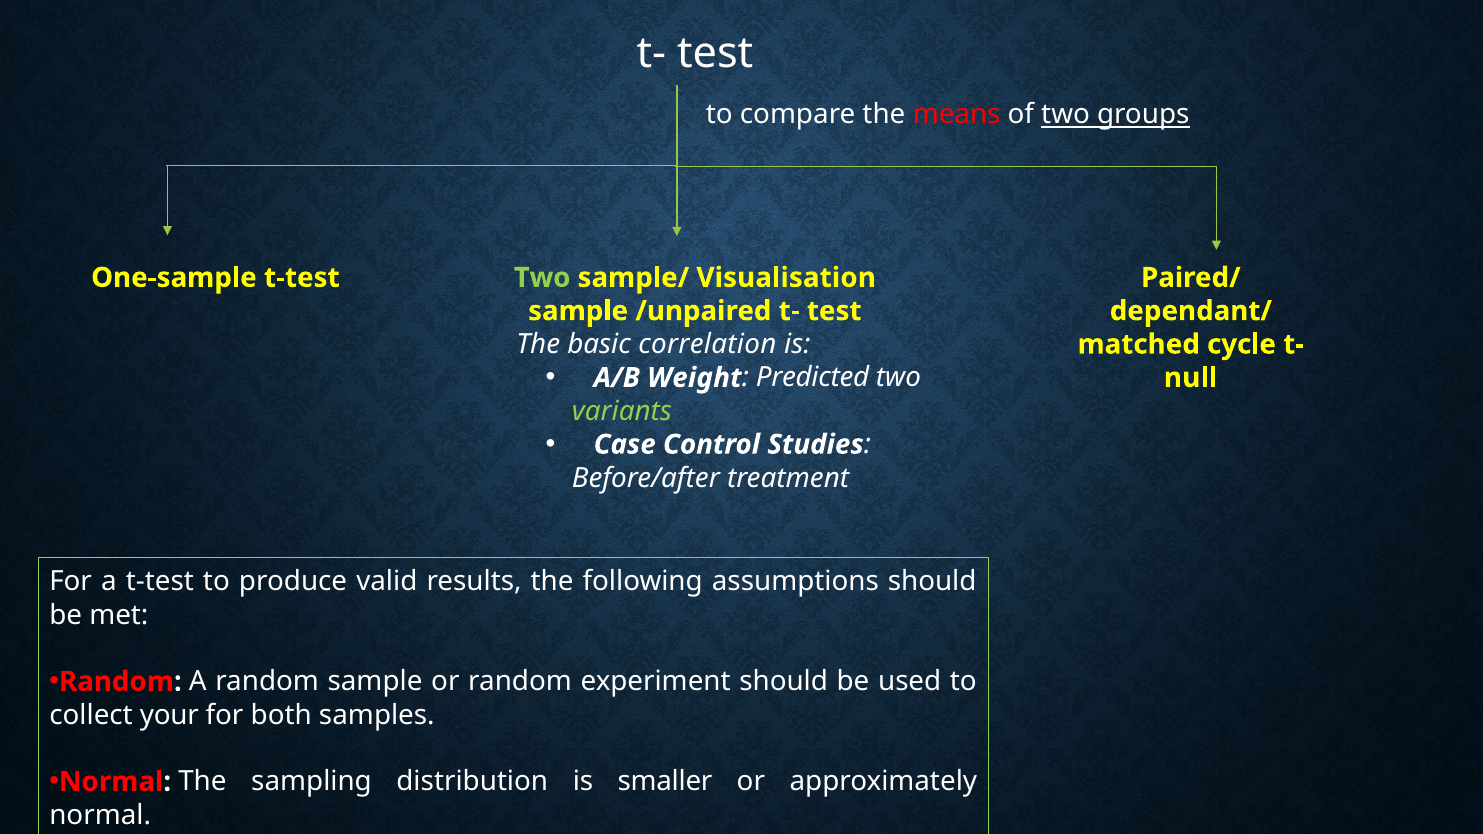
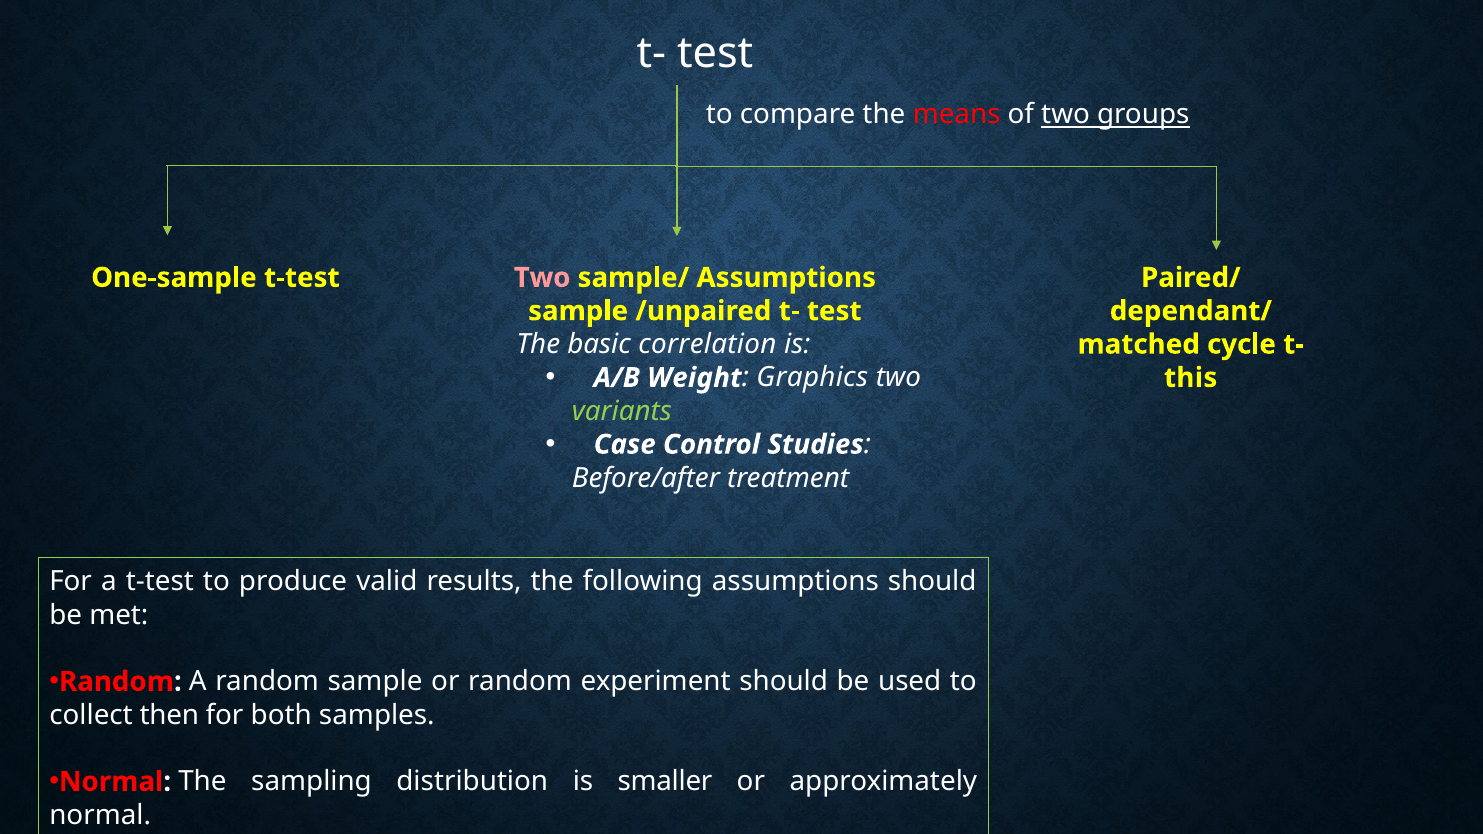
Two at (542, 278) colour: light green -> pink
sample/ Visualisation: Visualisation -> Assumptions
Predicted: Predicted -> Graphics
null: null -> this
your: your -> then
